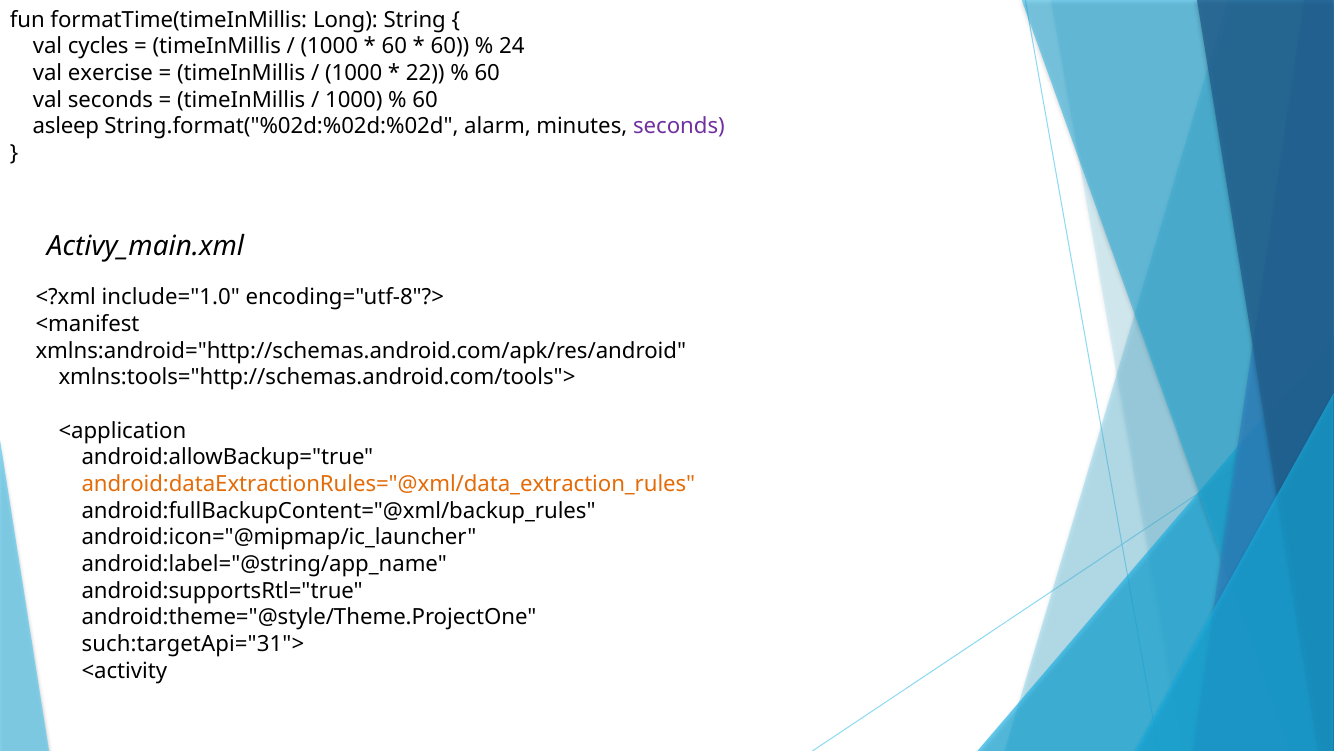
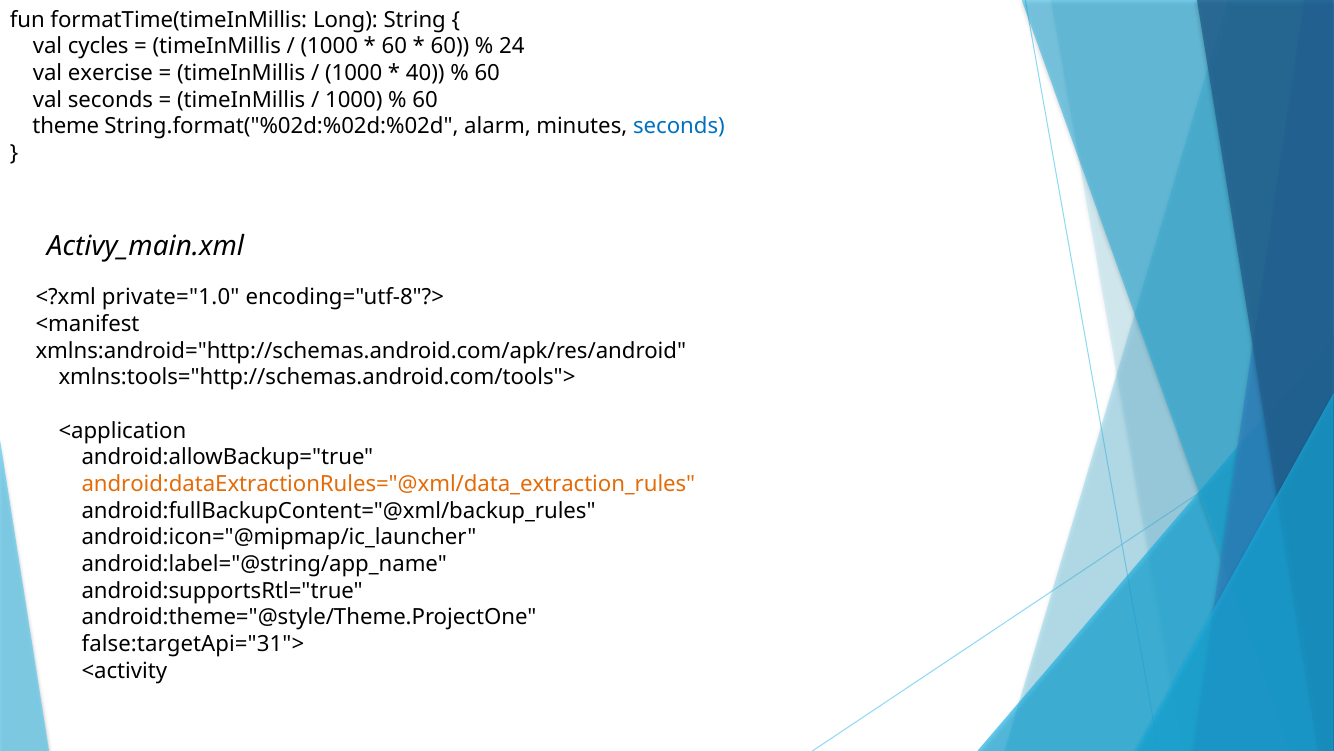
22: 22 -> 40
asleep: asleep -> theme
seconds at (679, 126) colour: purple -> blue
include="1.0: include="1.0 -> private="1.0
such:targetApi="31">: such:targetApi="31"> -> false:targetApi="31">
